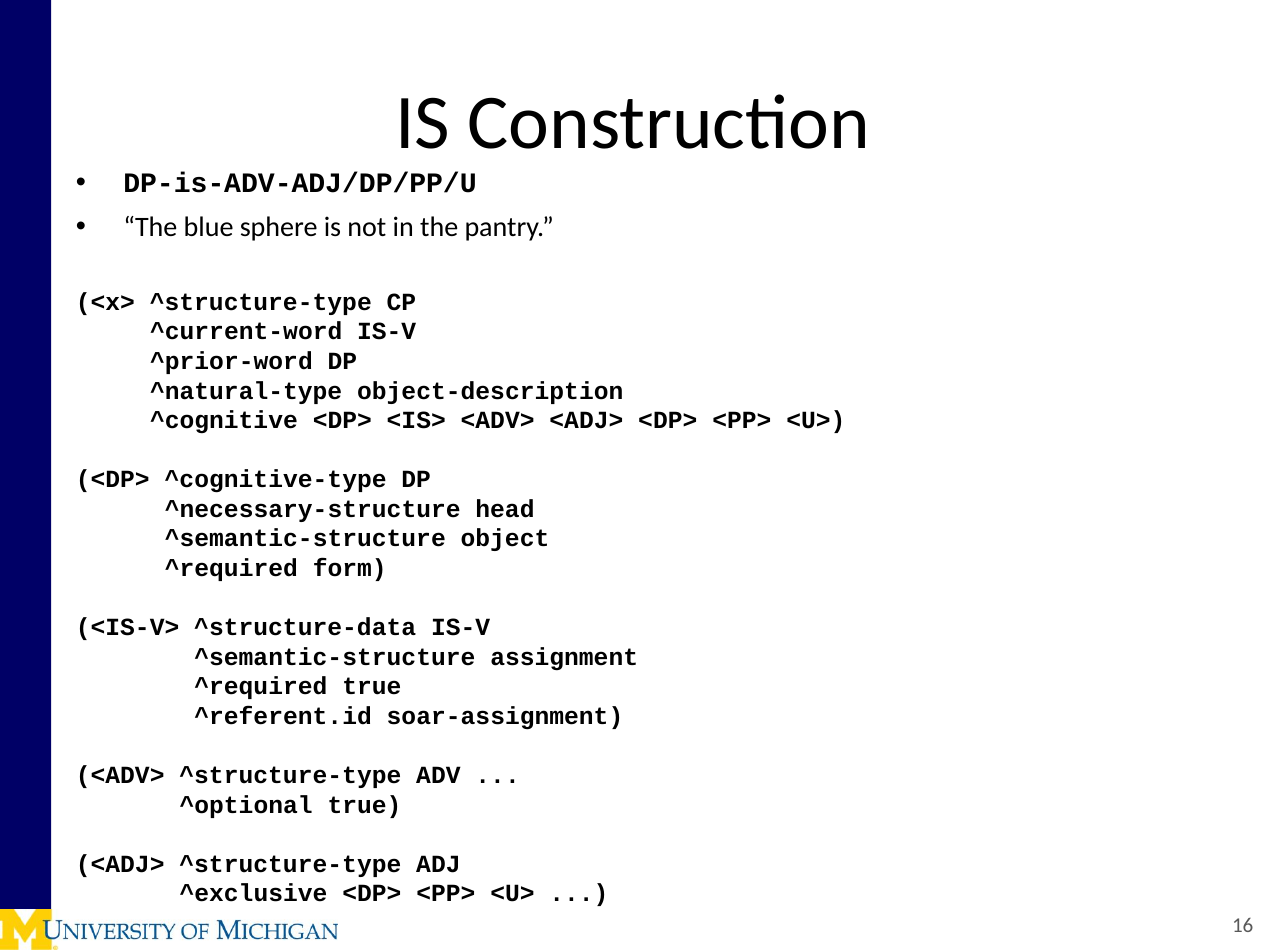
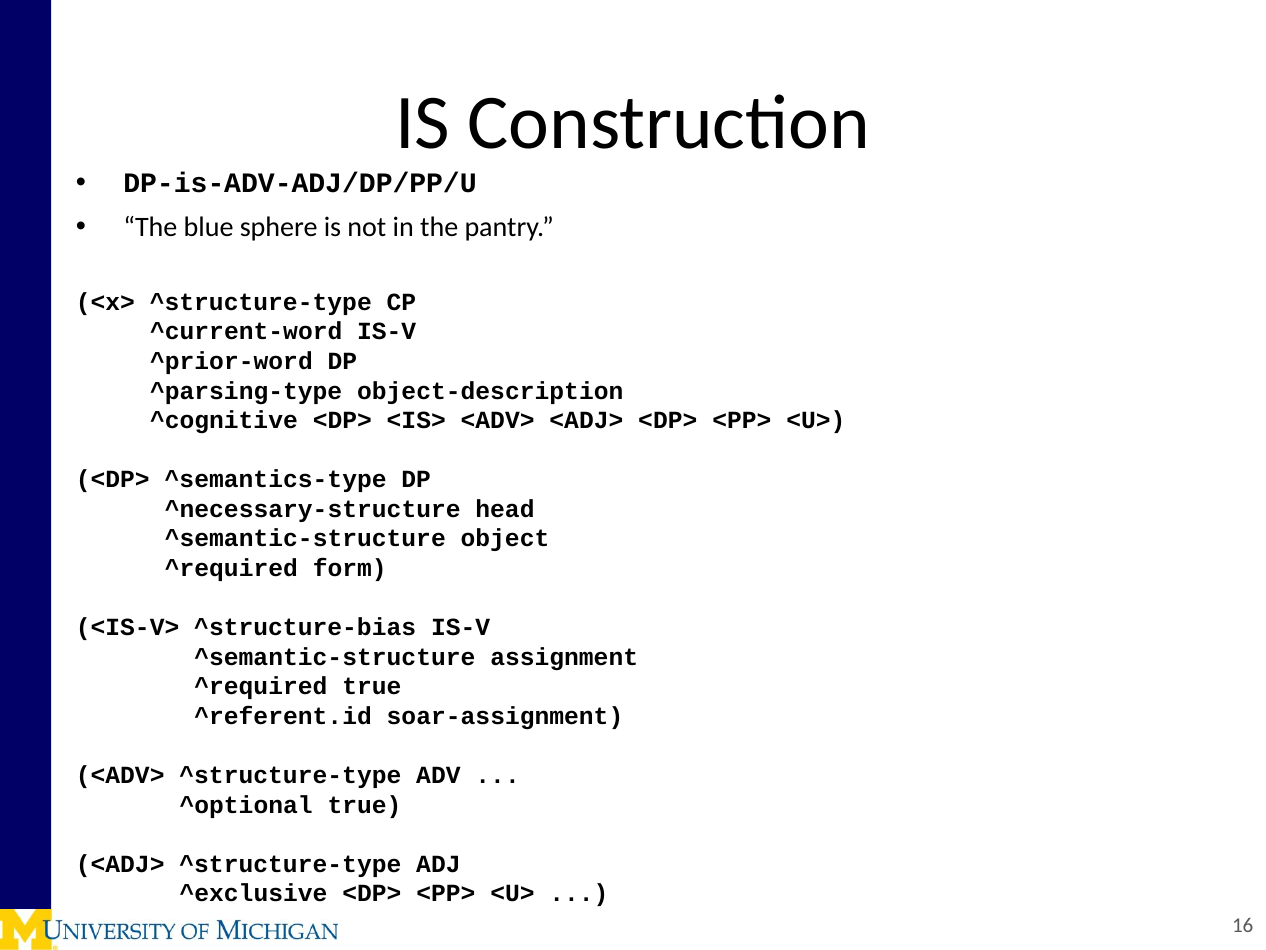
^natural-type: ^natural-type -> ^parsing-type
^cognitive-type: ^cognitive-type -> ^semantics-type
^structure-data: ^structure-data -> ^structure-bias
